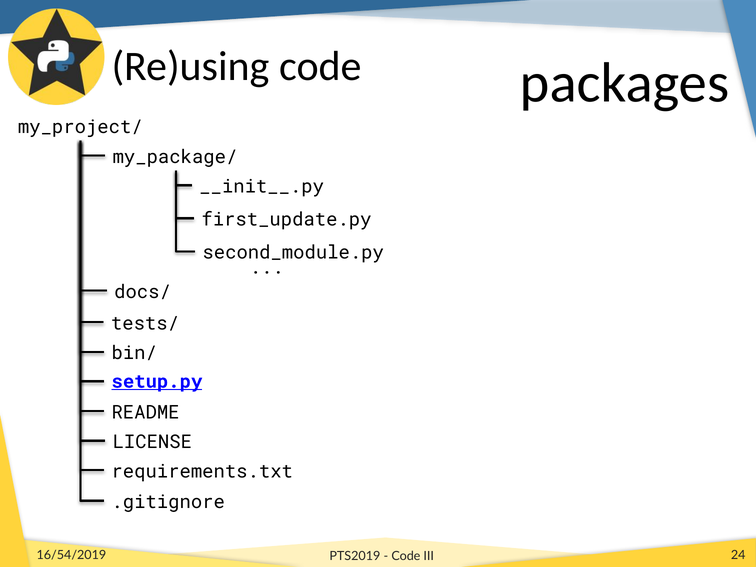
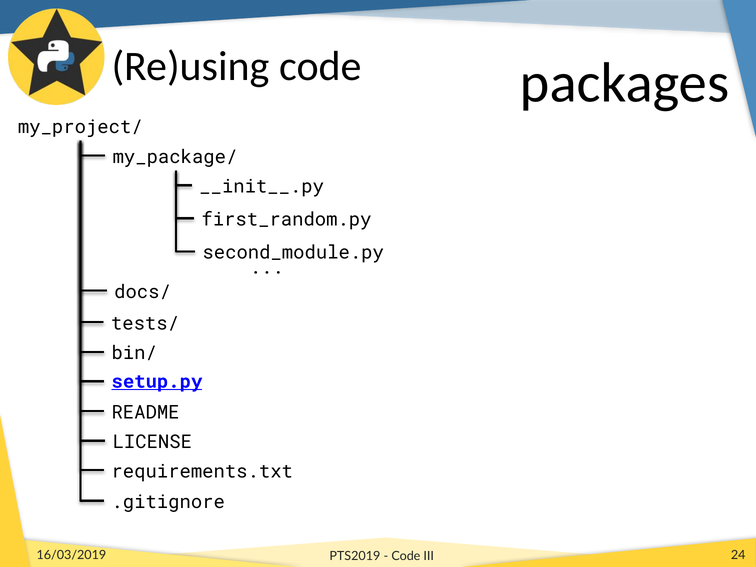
first_update.py: first_update.py -> first_random.py
16/54/2019: 16/54/2019 -> 16/03/2019
